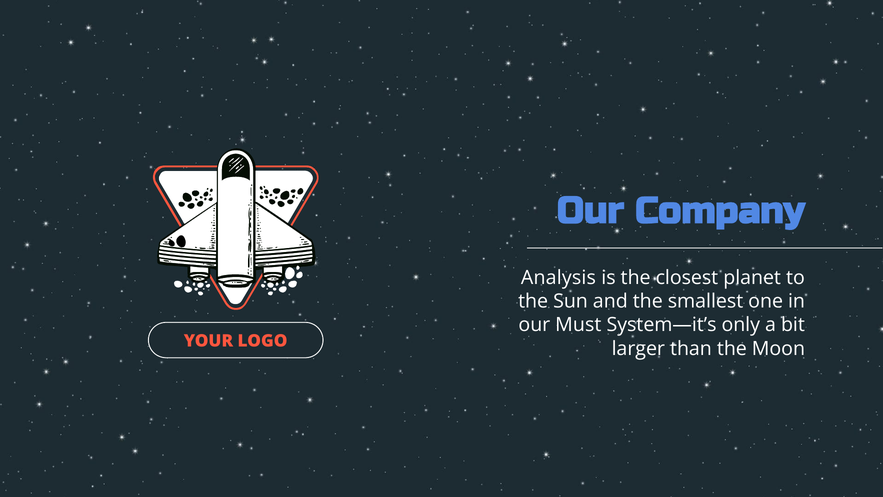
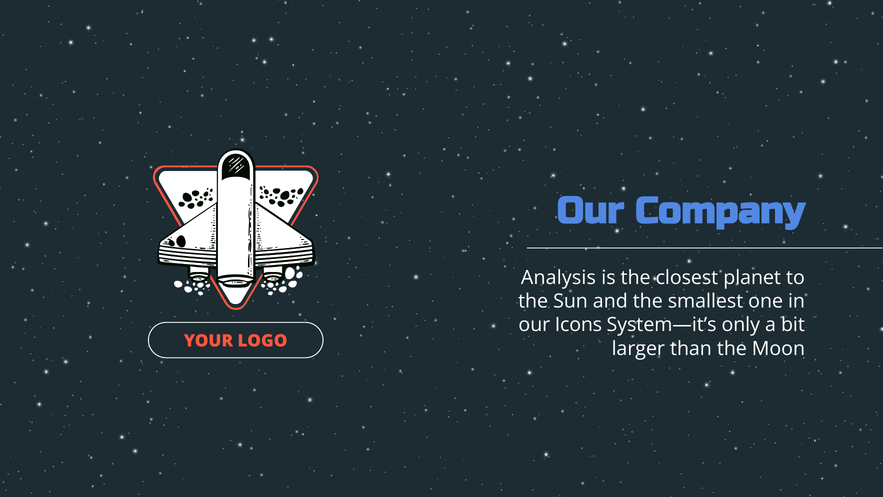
Must: Must -> Icons
